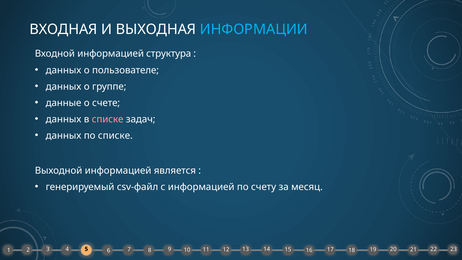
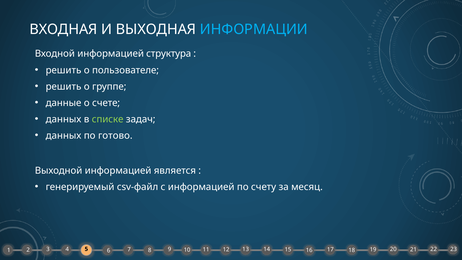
данных at (63, 70): данных -> решить
данных at (63, 87): данных -> решить
списке at (108, 119) colour: pink -> light green
по списке: списке -> готово
